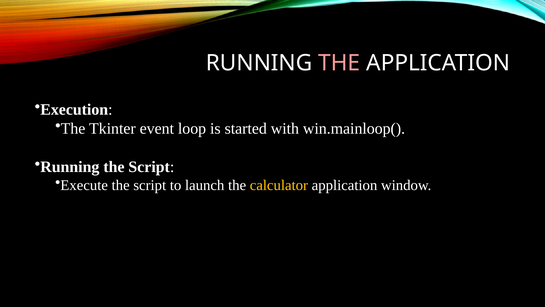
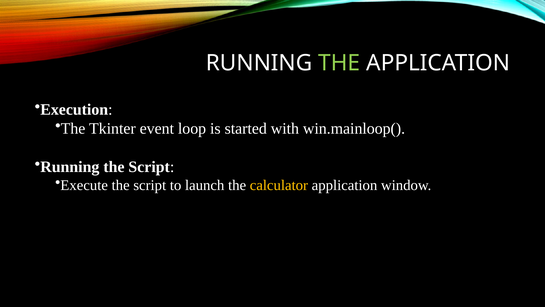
THE at (339, 63) colour: pink -> light green
